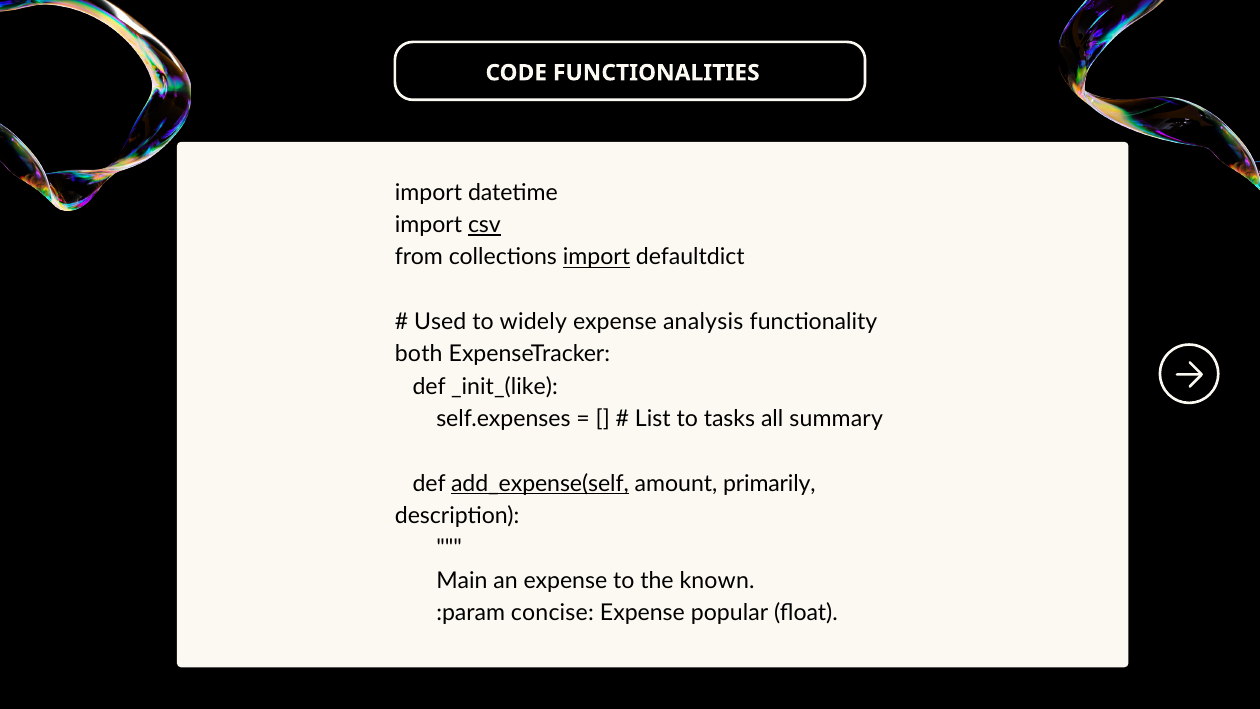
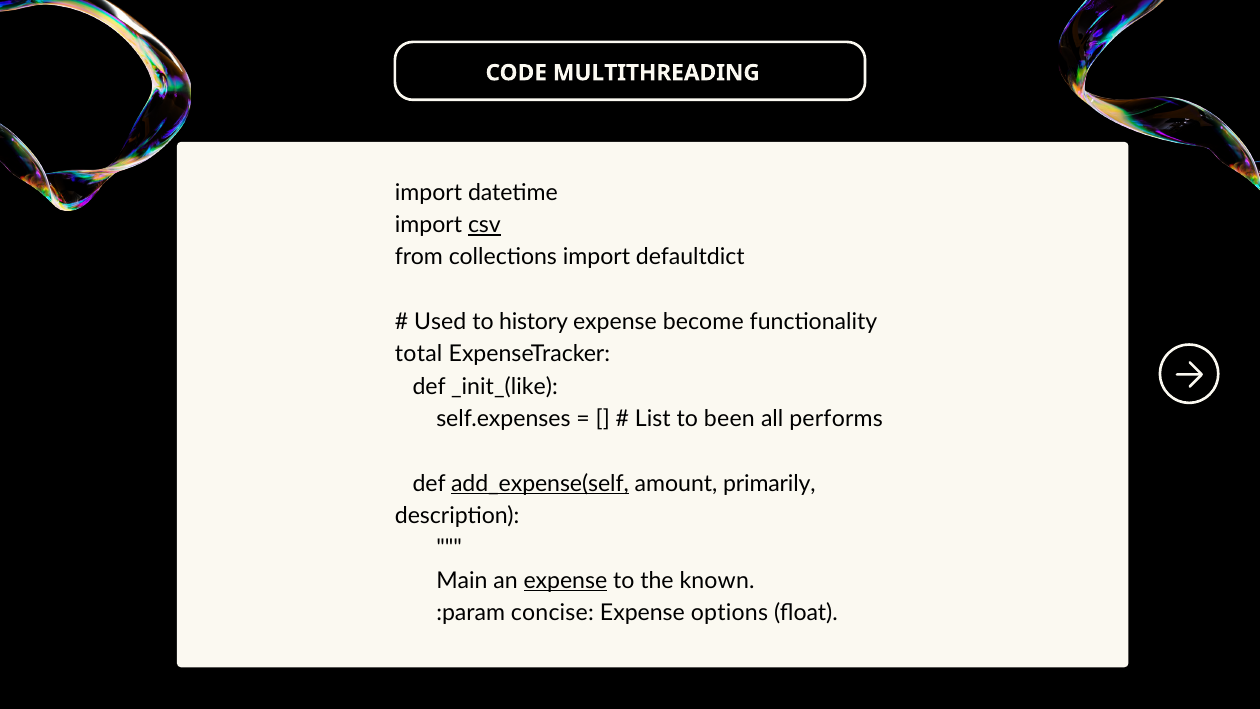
FUNCTIONALITIES: FUNCTIONALITIES -> MULTITHREADING
import at (596, 257) underline: present -> none
widely: widely -> history
analysis: analysis -> become
both: both -> total
tasks: tasks -> been
summary: summary -> performs
expense at (565, 580) underline: none -> present
popular: popular -> options
